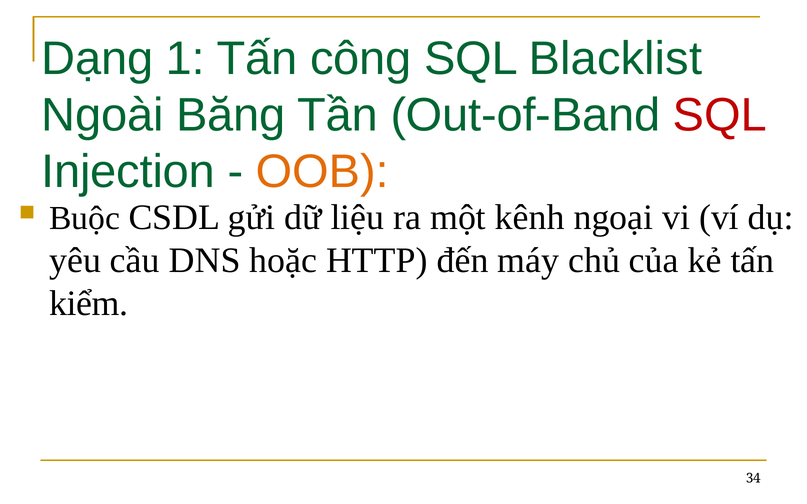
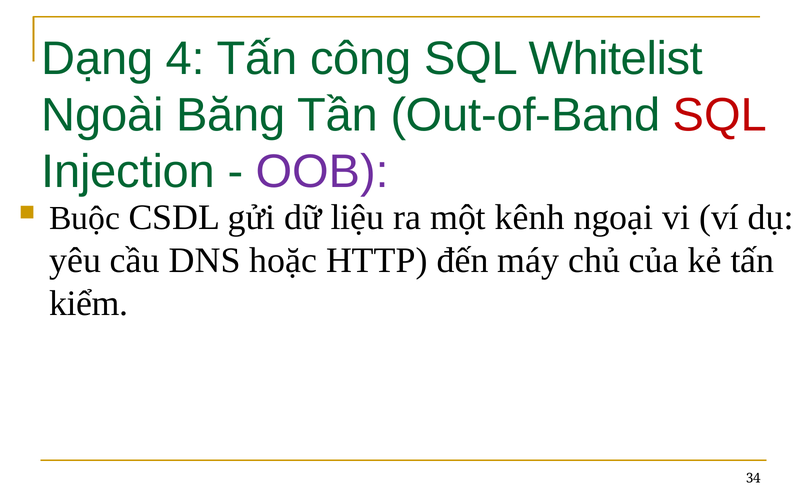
1: 1 -> 4
Blacklist: Blacklist -> Whitelist
OOB colour: orange -> purple
